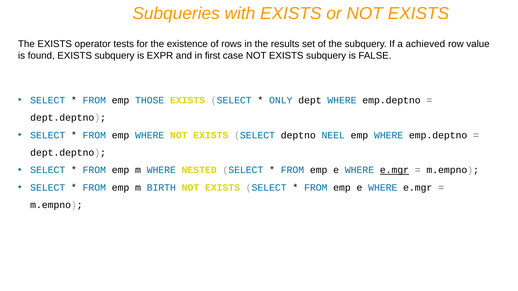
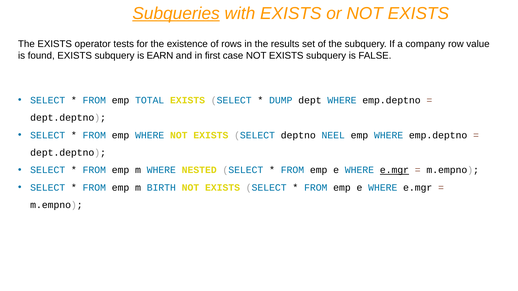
Subqueries underline: none -> present
achieved: achieved -> company
EXPR: EXPR -> EARN
THOSE: THOSE -> TOTAL
ONLY: ONLY -> DUMP
